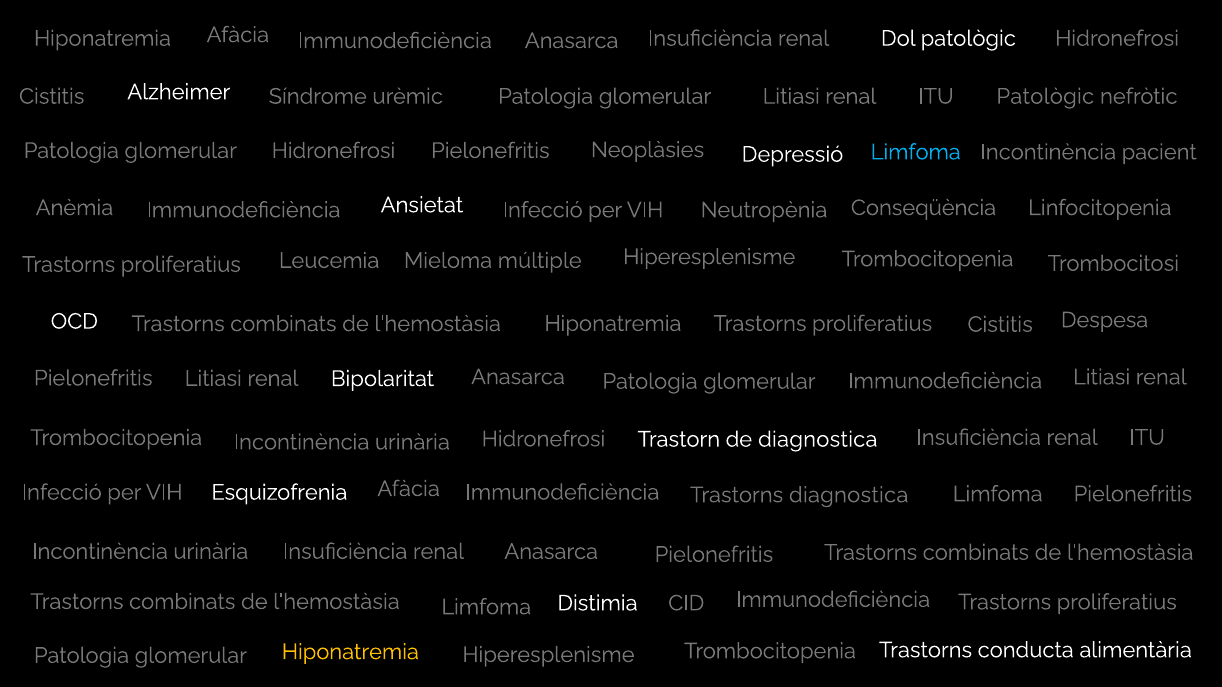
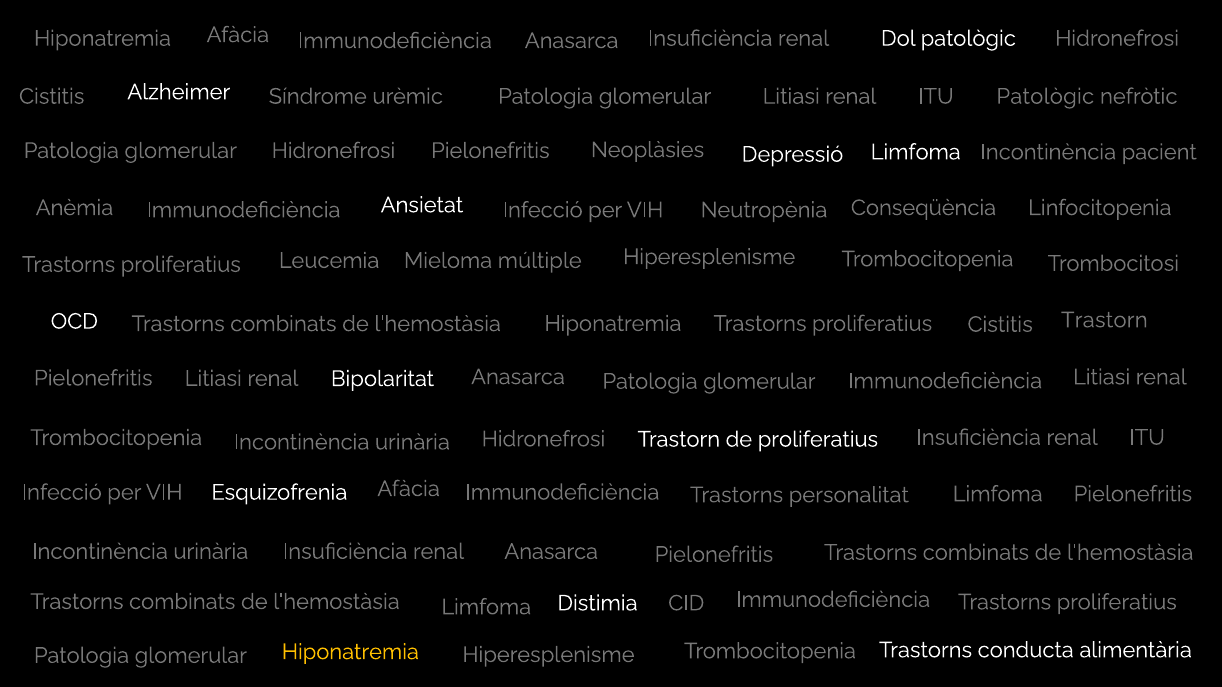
Limfoma at (916, 152) colour: light blue -> white
Despesa at (1105, 320): Despesa -> Trastorn
de diagnostica: diagnostica -> proliferatius
Trastorns diagnostica: diagnostica -> personalitat
